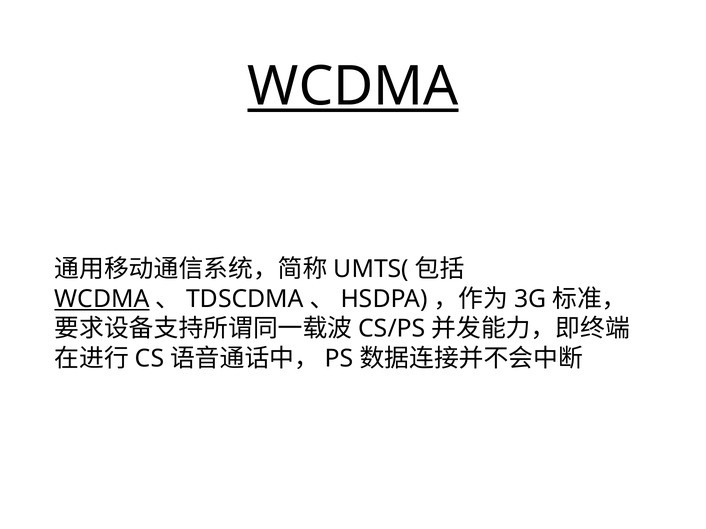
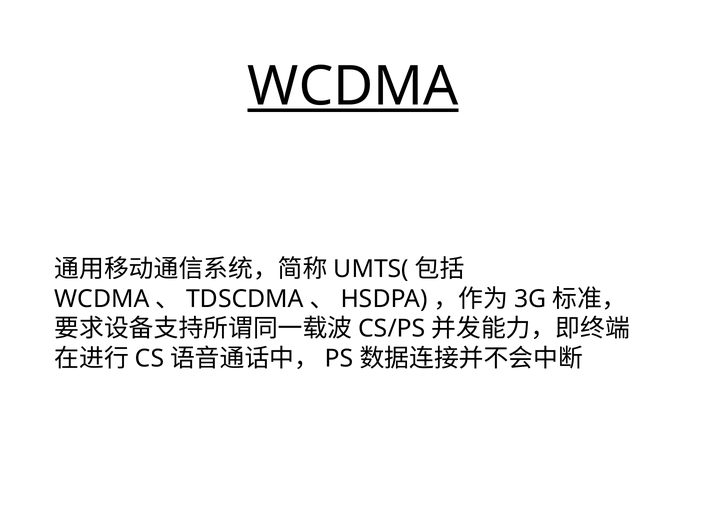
WCDMA at (102, 299) underline: present -> none
